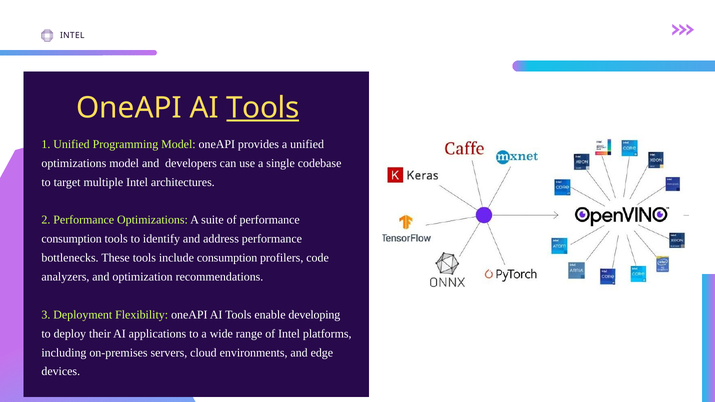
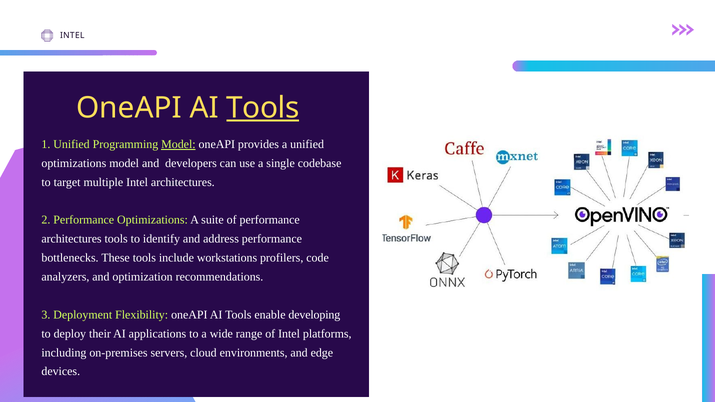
Model at (178, 144) underline: none -> present
consumption at (72, 239): consumption -> architectures
include consumption: consumption -> workstations
